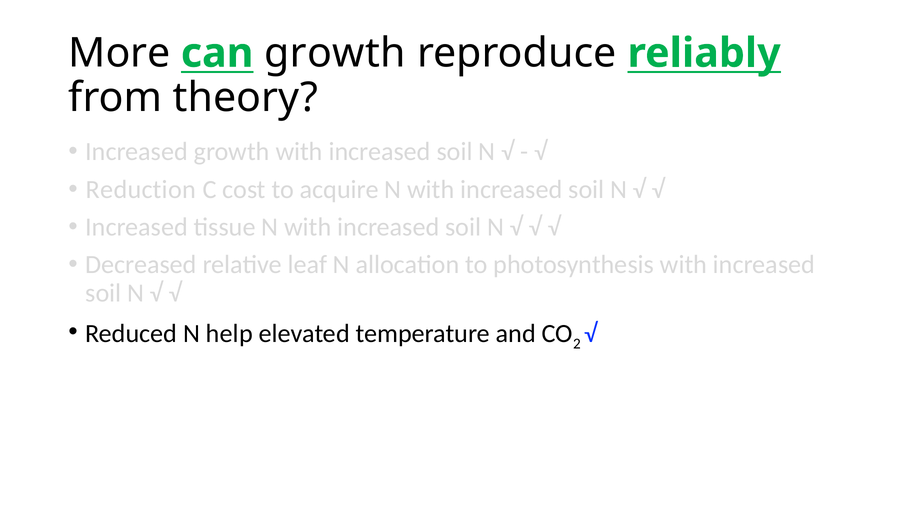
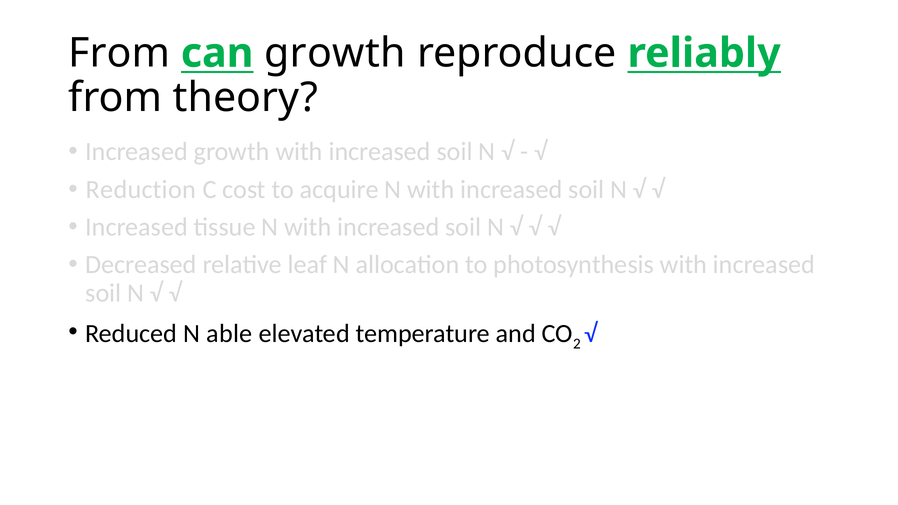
More at (119, 53): More -> From
help: help -> able
